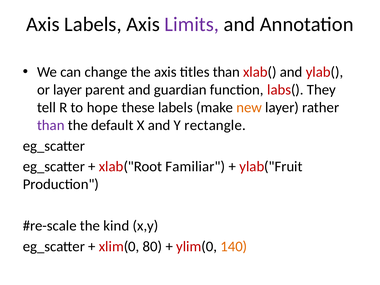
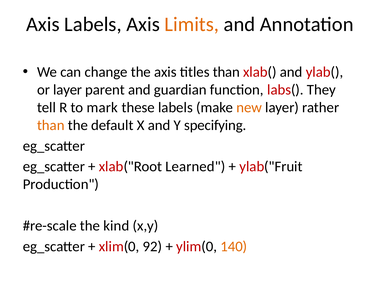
Limits colour: purple -> orange
hope: hope -> mark
than at (51, 125) colour: purple -> orange
rectangle: rectangle -> specifying
Familiar: Familiar -> Learned
80: 80 -> 92
